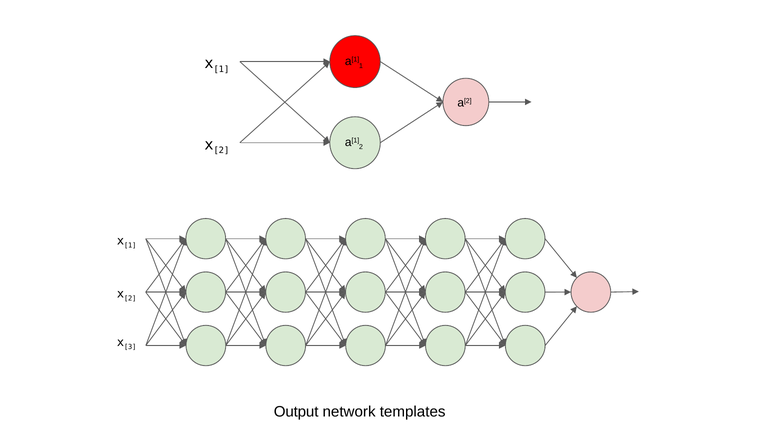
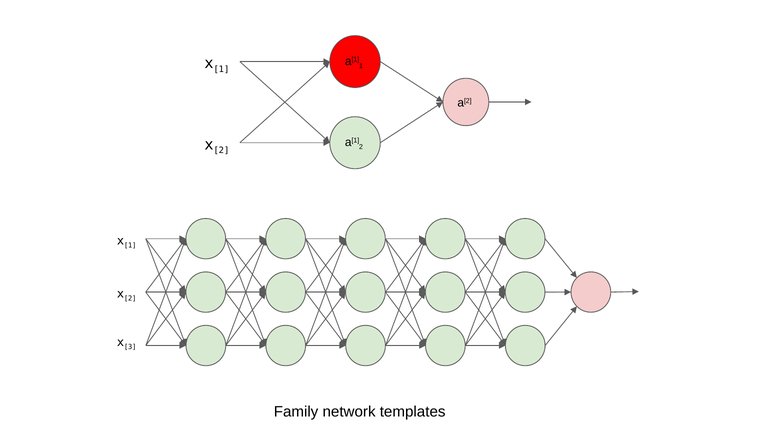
Output: Output -> Family
